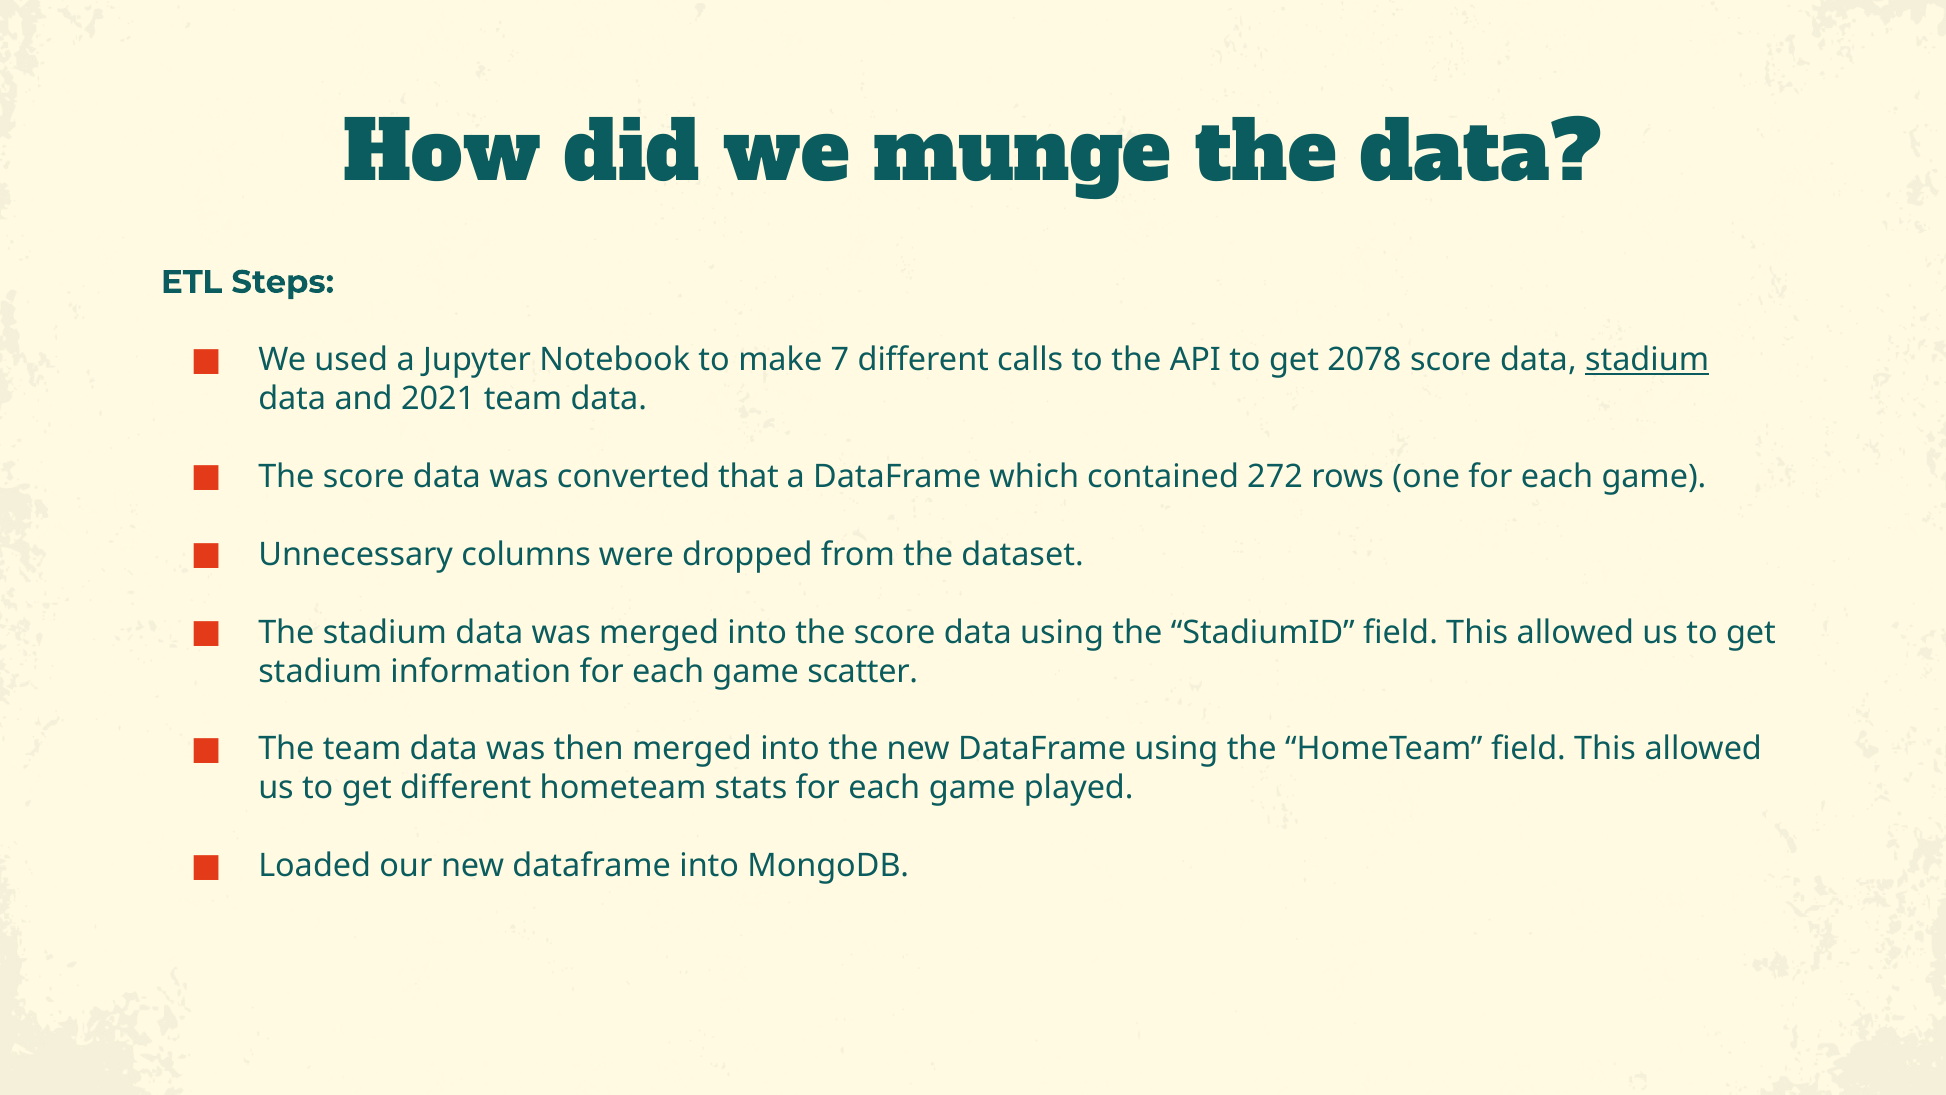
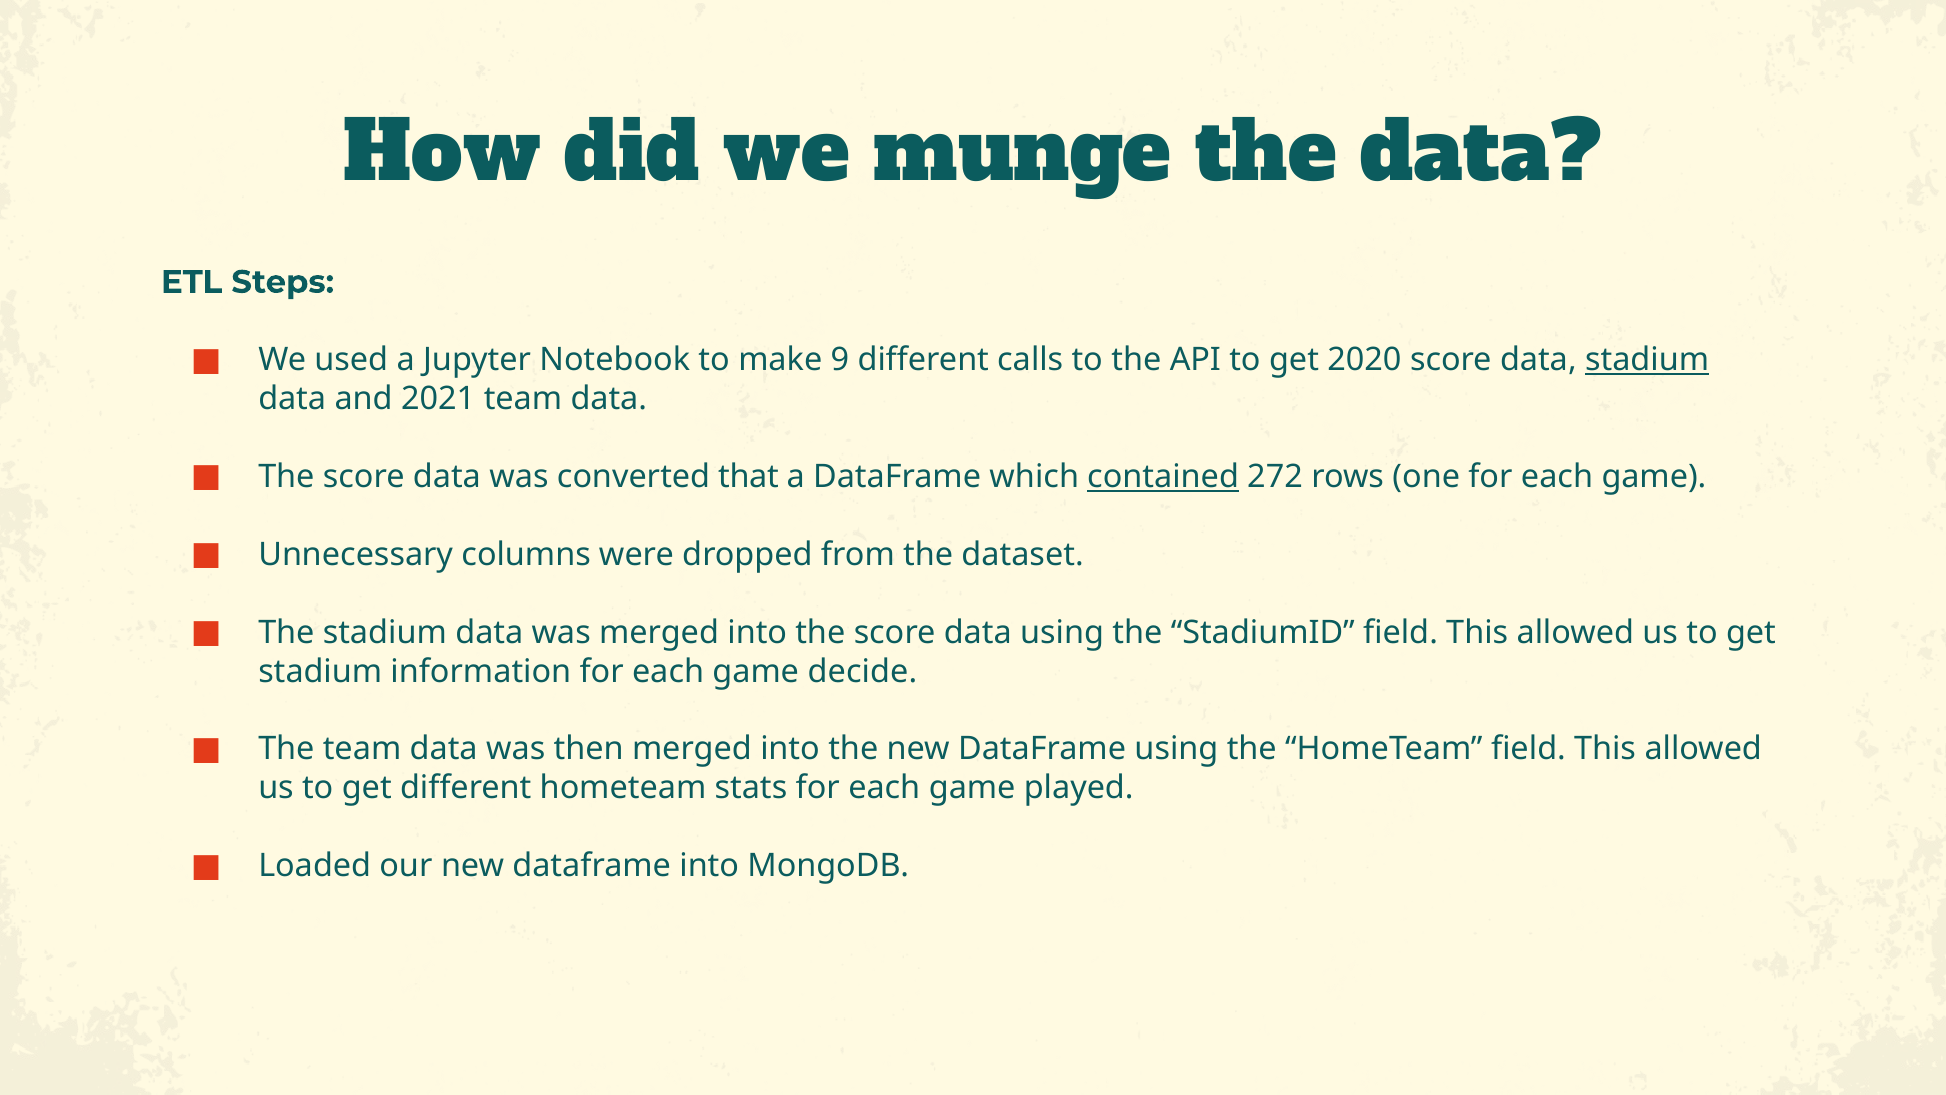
7: 7 -> 9
2078: 2078 -> 2020
contained underline: none -> present
scatter: scatter -> decide
